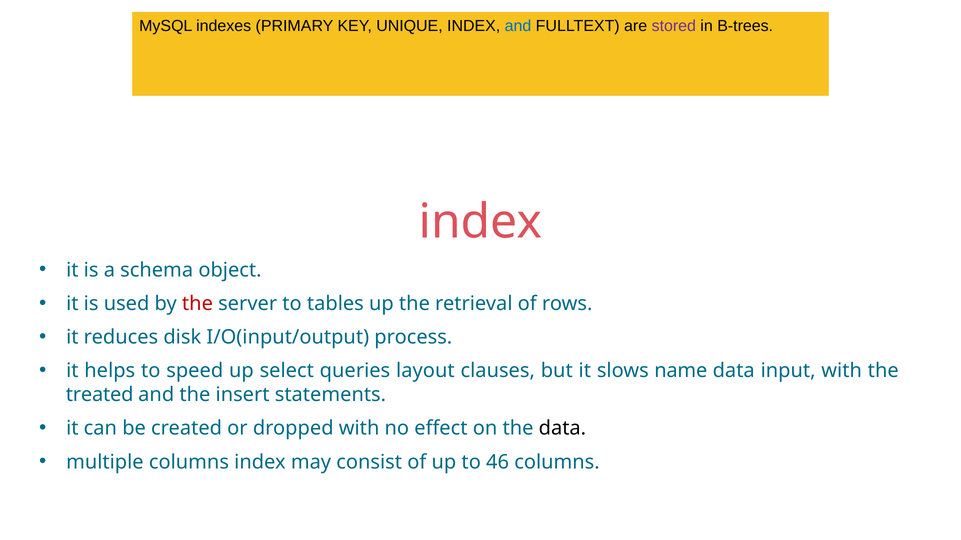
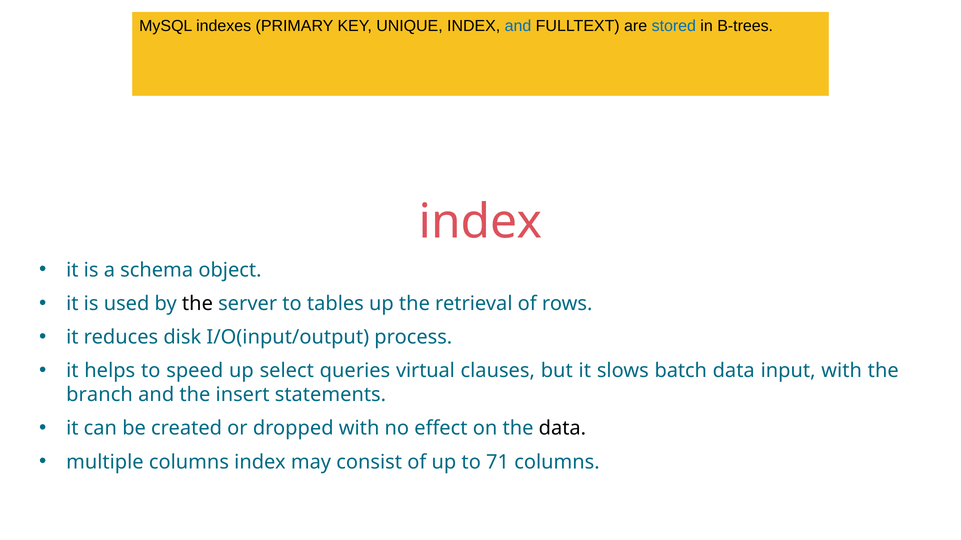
stored colour: purple -> blue
the at (197, 304) colour: red -> black
layout: layout -> virtual
name: name -> batch
treated: treated -> branch
46: 46 -> 71
